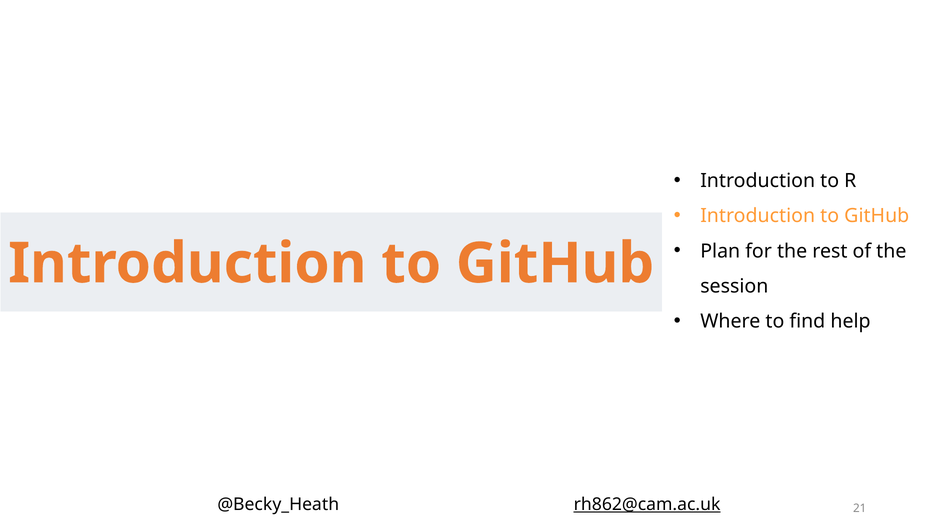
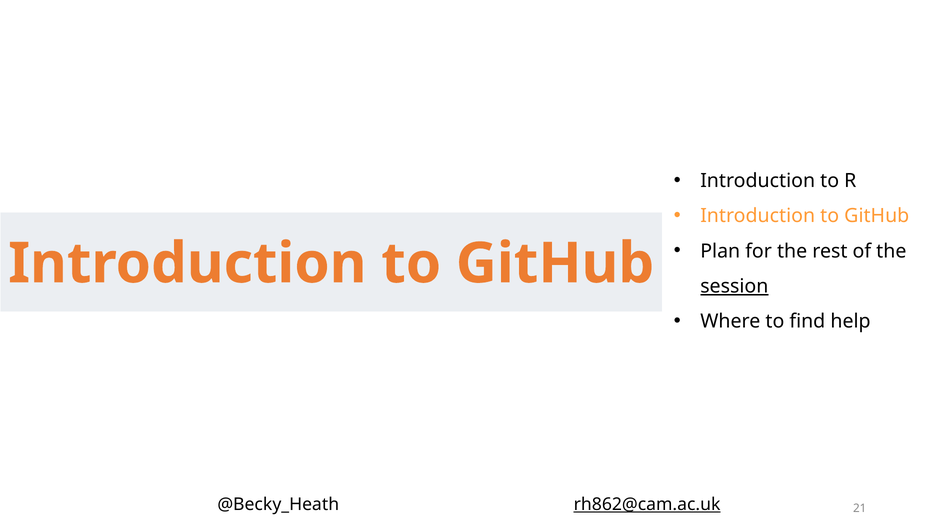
session underline: none -> present
